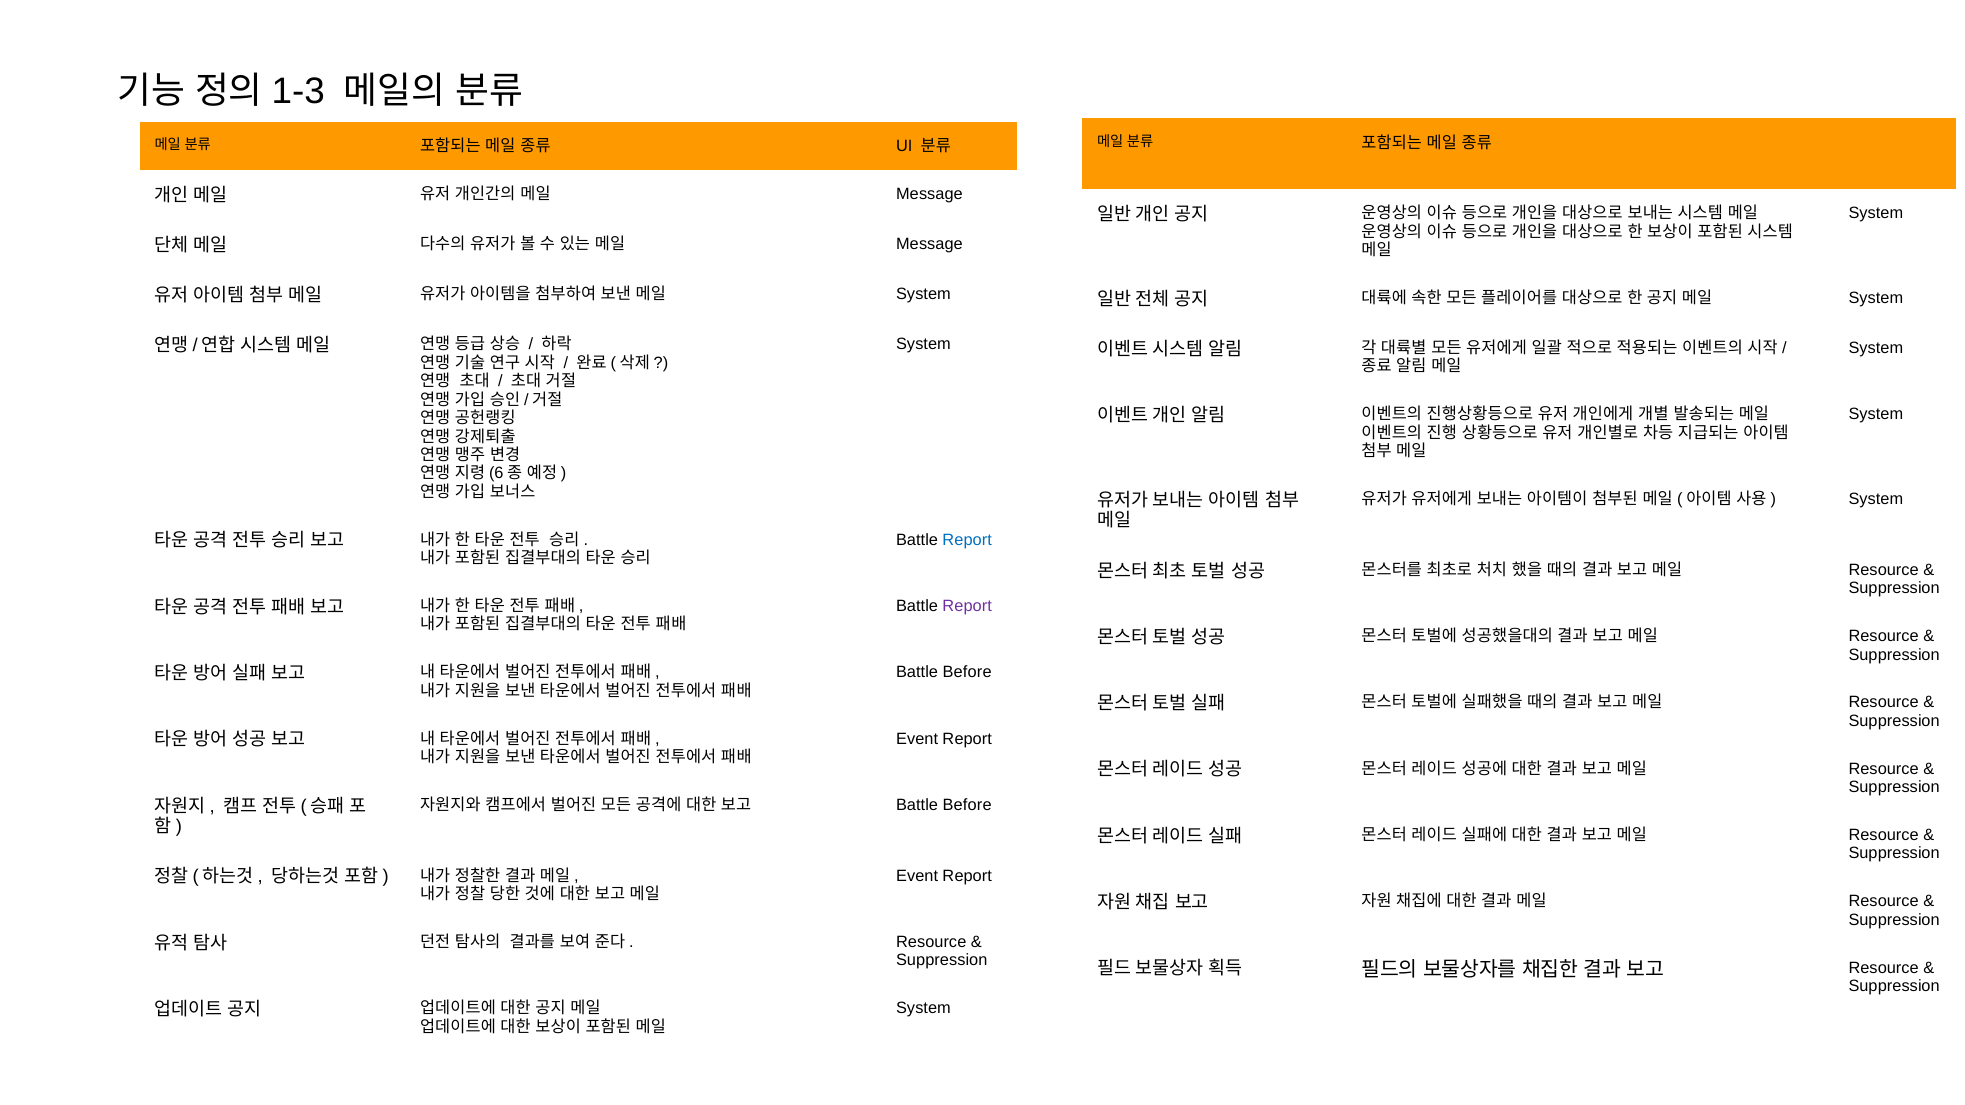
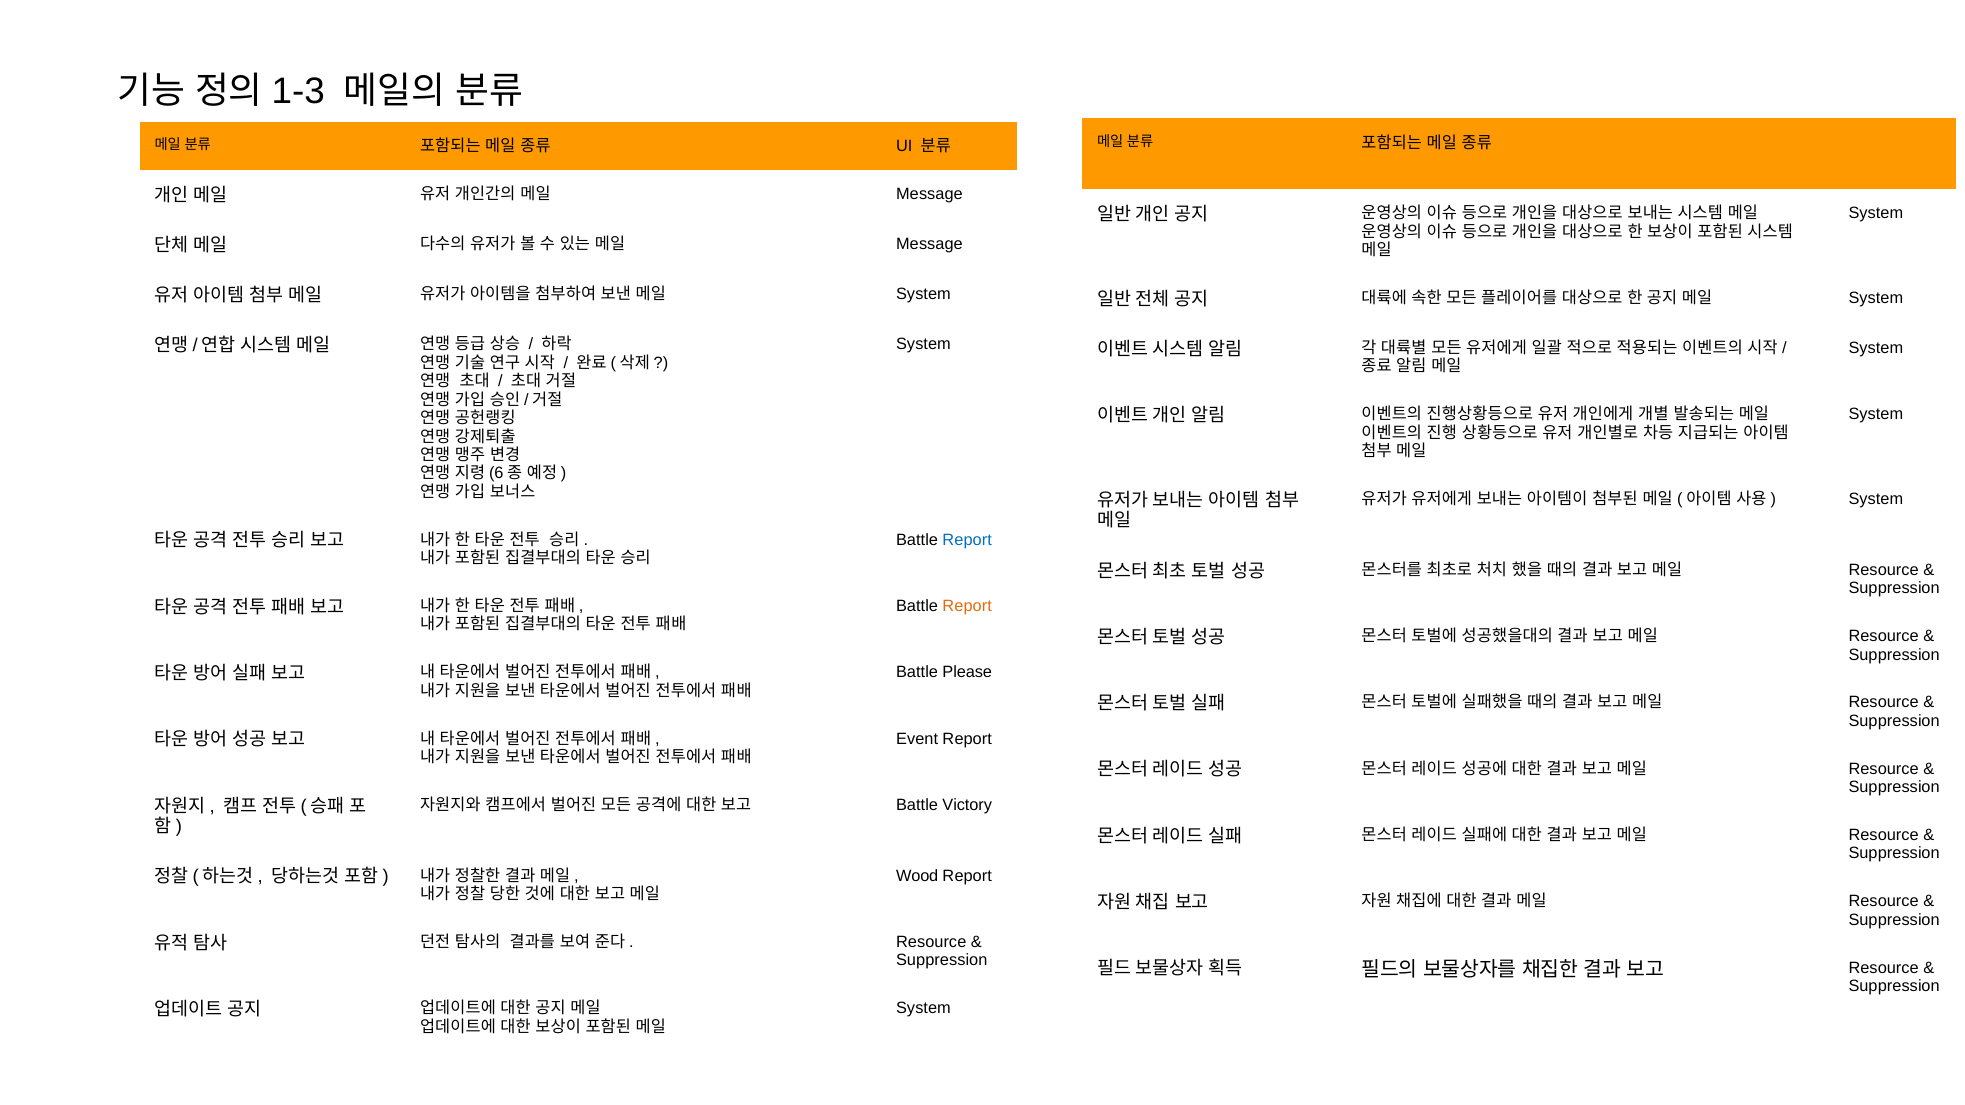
Report at (967, 606) colour: purple -> orange
Before at (967, 673): Before -> Please
Before at (967, 805): Before -> Victory
Event at (917, 876): Event -> Wood
